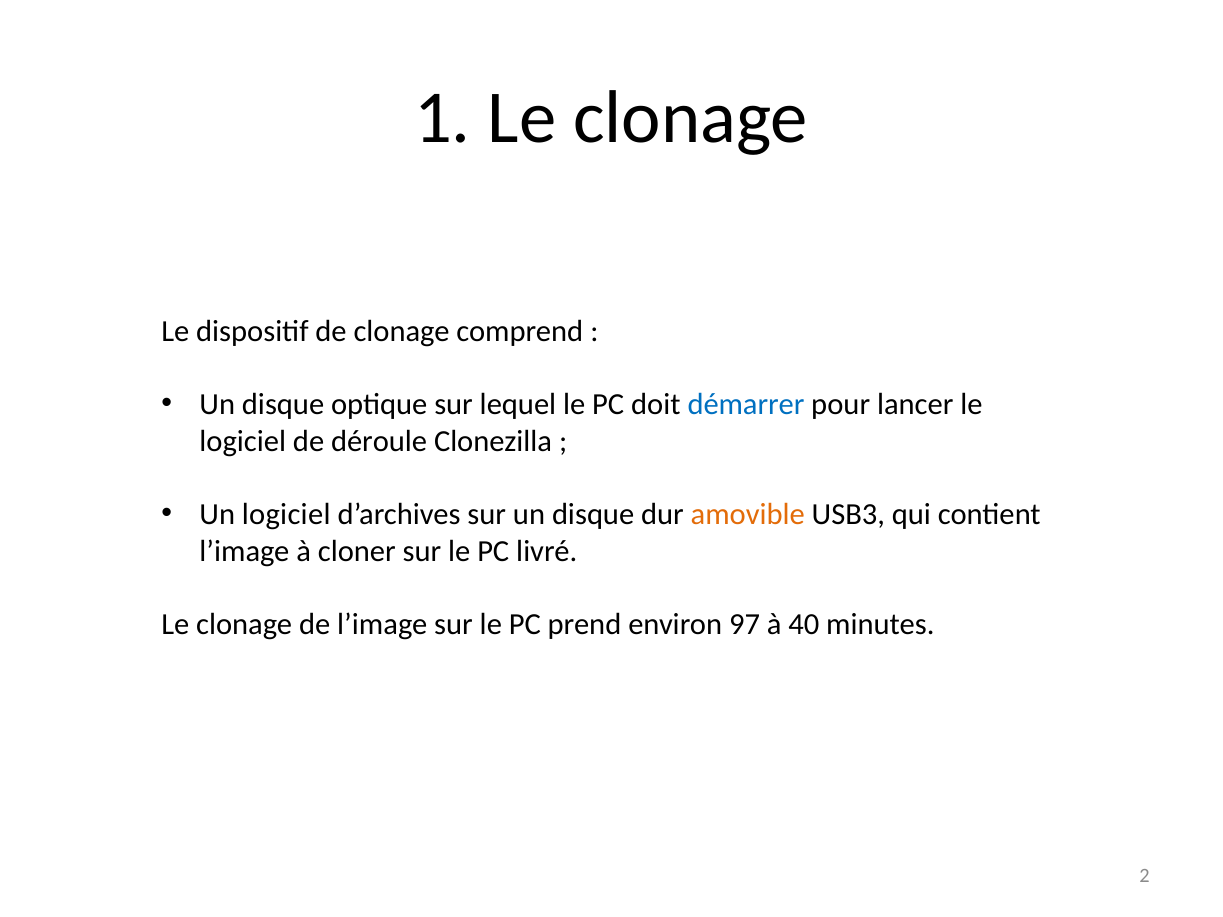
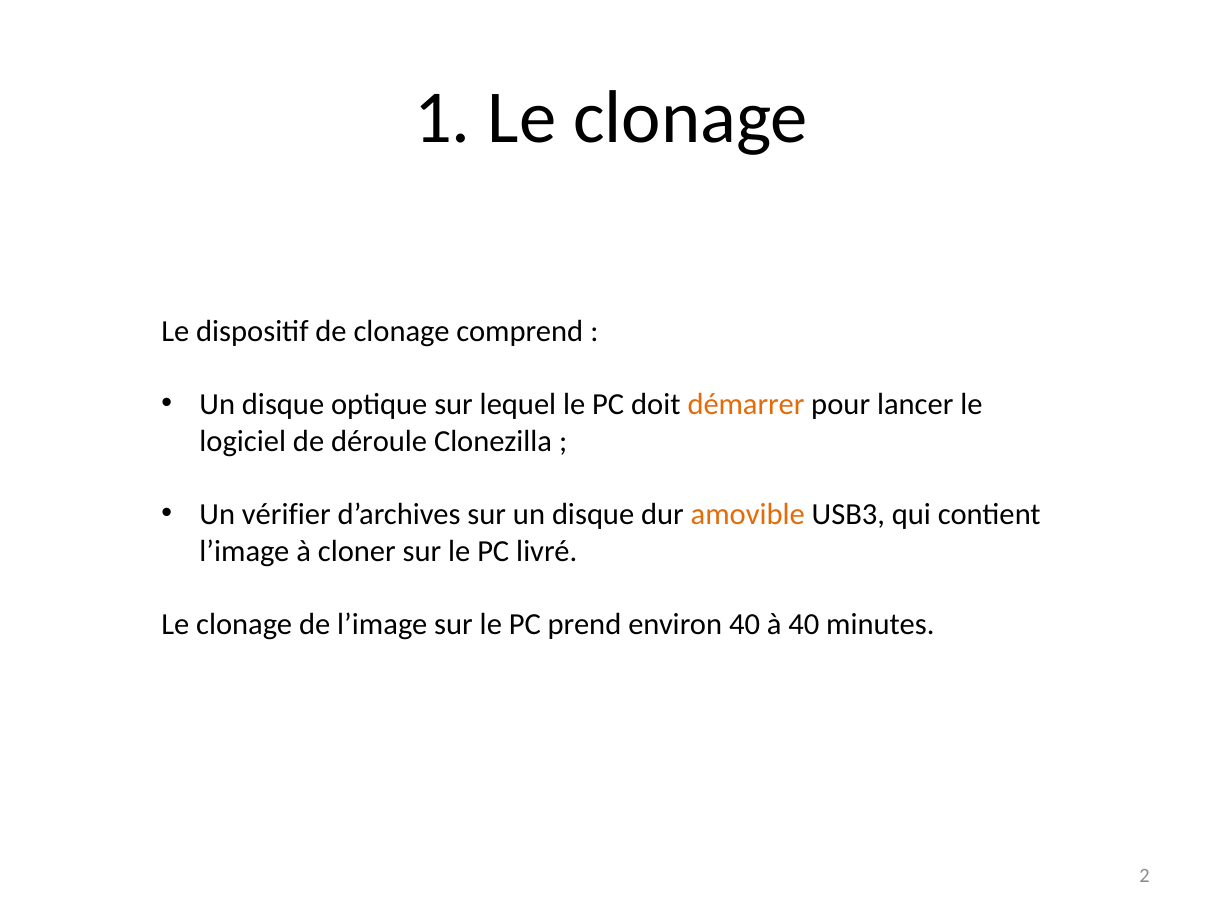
démarrer colour: blue -> orange
Un logiciel: logiciel -> vérifier
environ 97: 97 -> 40
